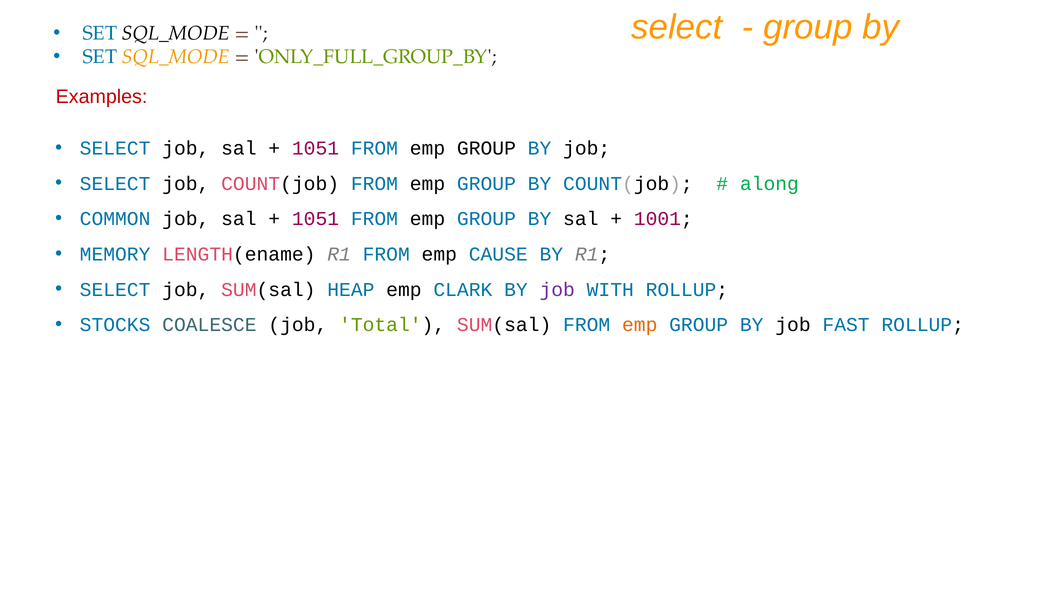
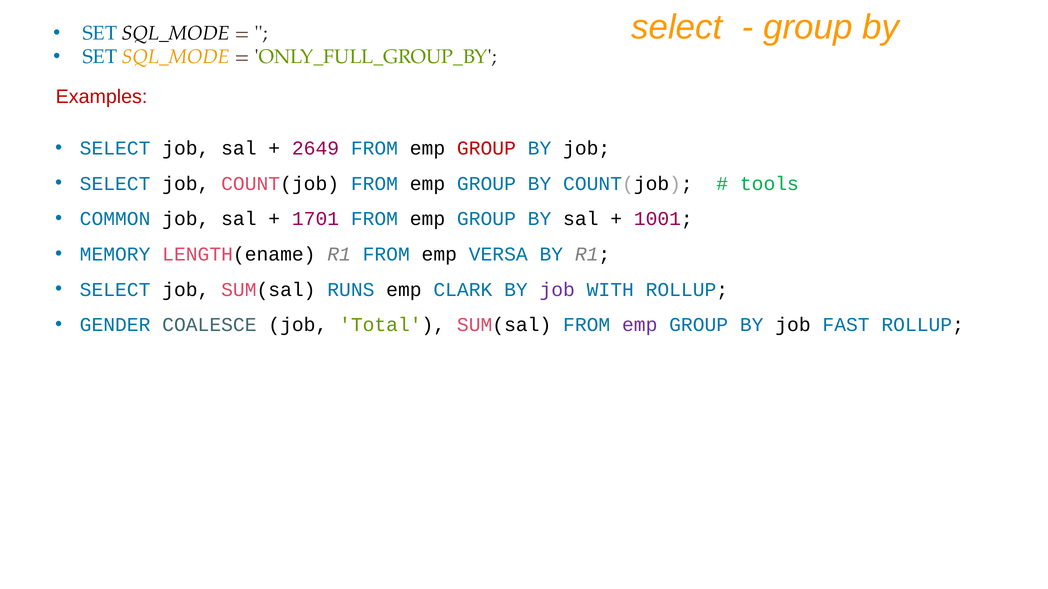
1051 at (316, 148): 1051 -> 2649
GROUP at (486, 148) colour: black -> red
along: along -> tools
1051 at (316, 219): 1051 -> 1701
CAUSE: CAUSE -> VERSA
HEAP: HEAP -> RUNS
STOCKS: STOCKS -> GENDER
emp at (640, 325) colour: orange -> purple
